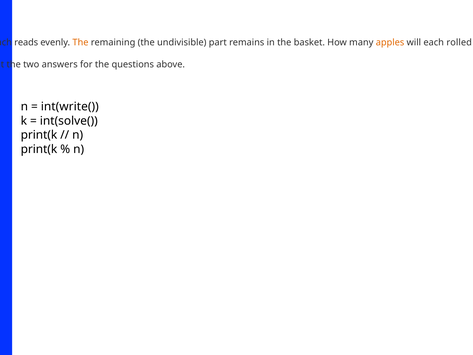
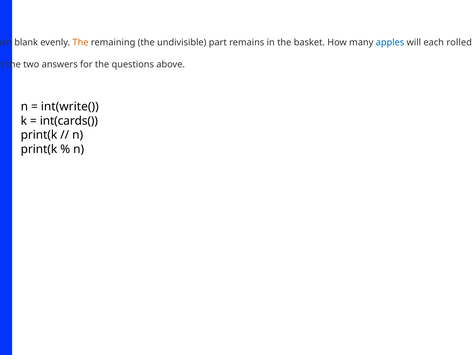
reads at (26, 42): reads -> blank
apples at (390, 42) colour: orange -> blue
int(solve(: int(solve( -> int(cards(
